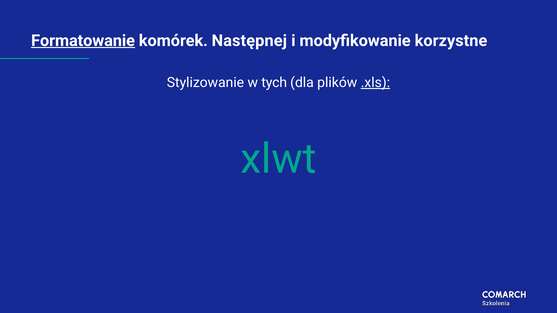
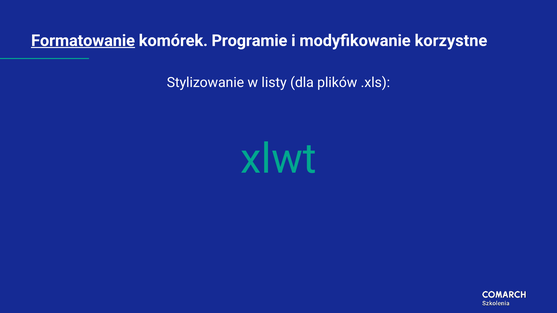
Następnej: Następnej -> Programie
tych: tych -> listy
.xls underline: present -> none
